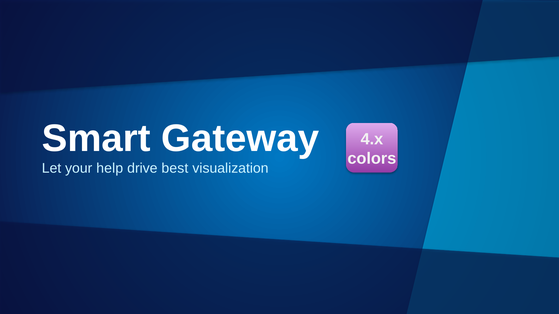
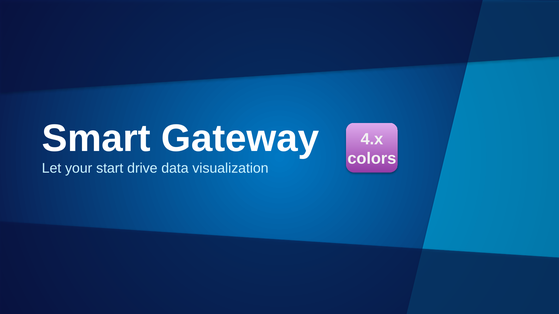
help: help -> start
best: best -> data
